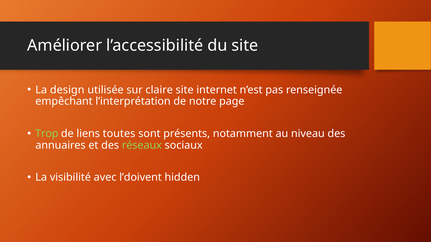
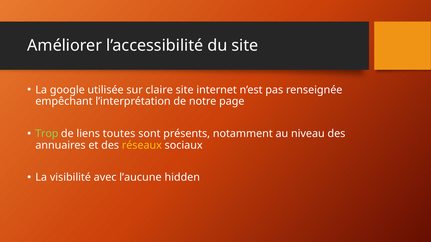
design: design -> google
réseaux colour: light green -> yellow
l’doivent: l’doivent -> l’aucune
